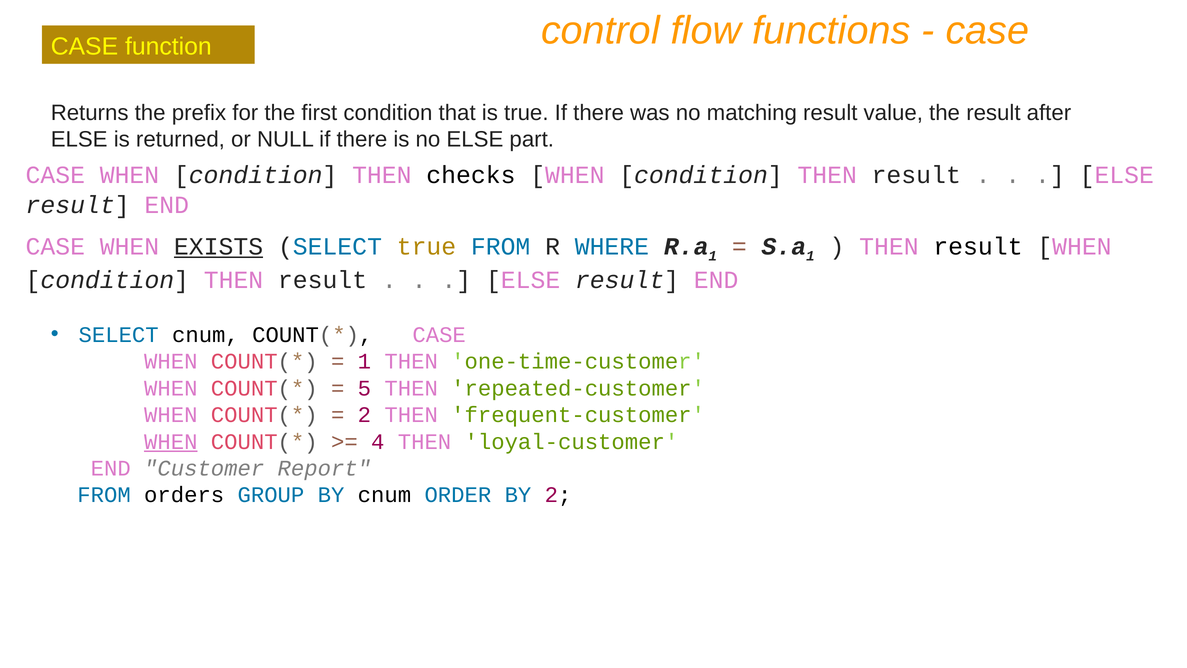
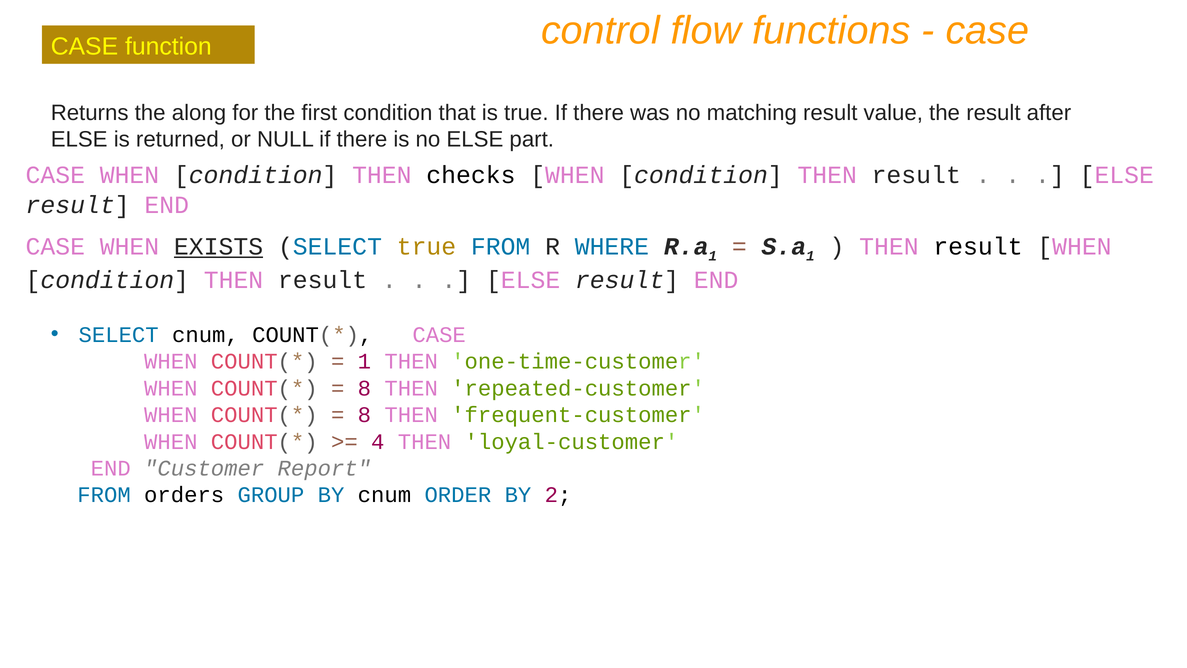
prefix: prefix -> along
5 at (364, 388): 5 -> 8
2 at (364, 415): 2 -> 8
WHEN at (171, 441) underline: present -> none
